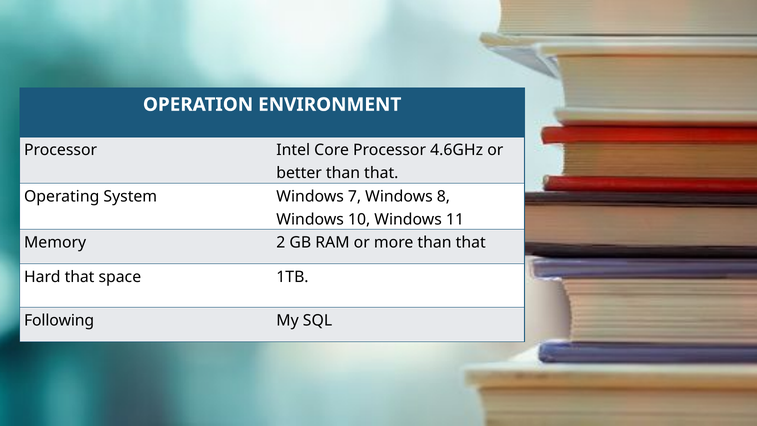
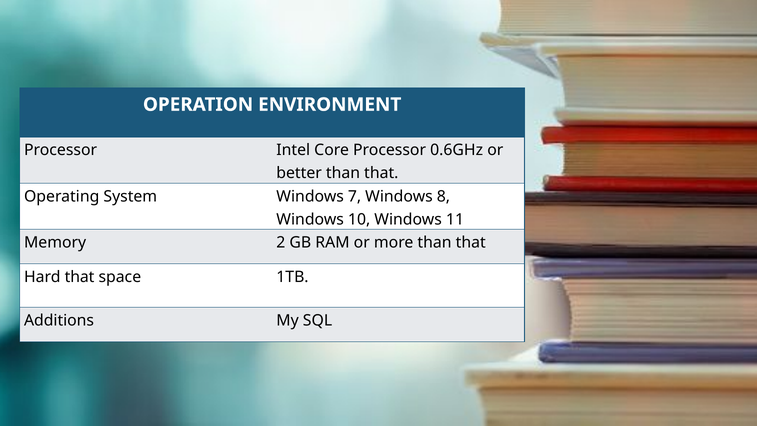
4.6GHz: 4.6GHz -> 0.6GHz
Following: Following -> Additions
